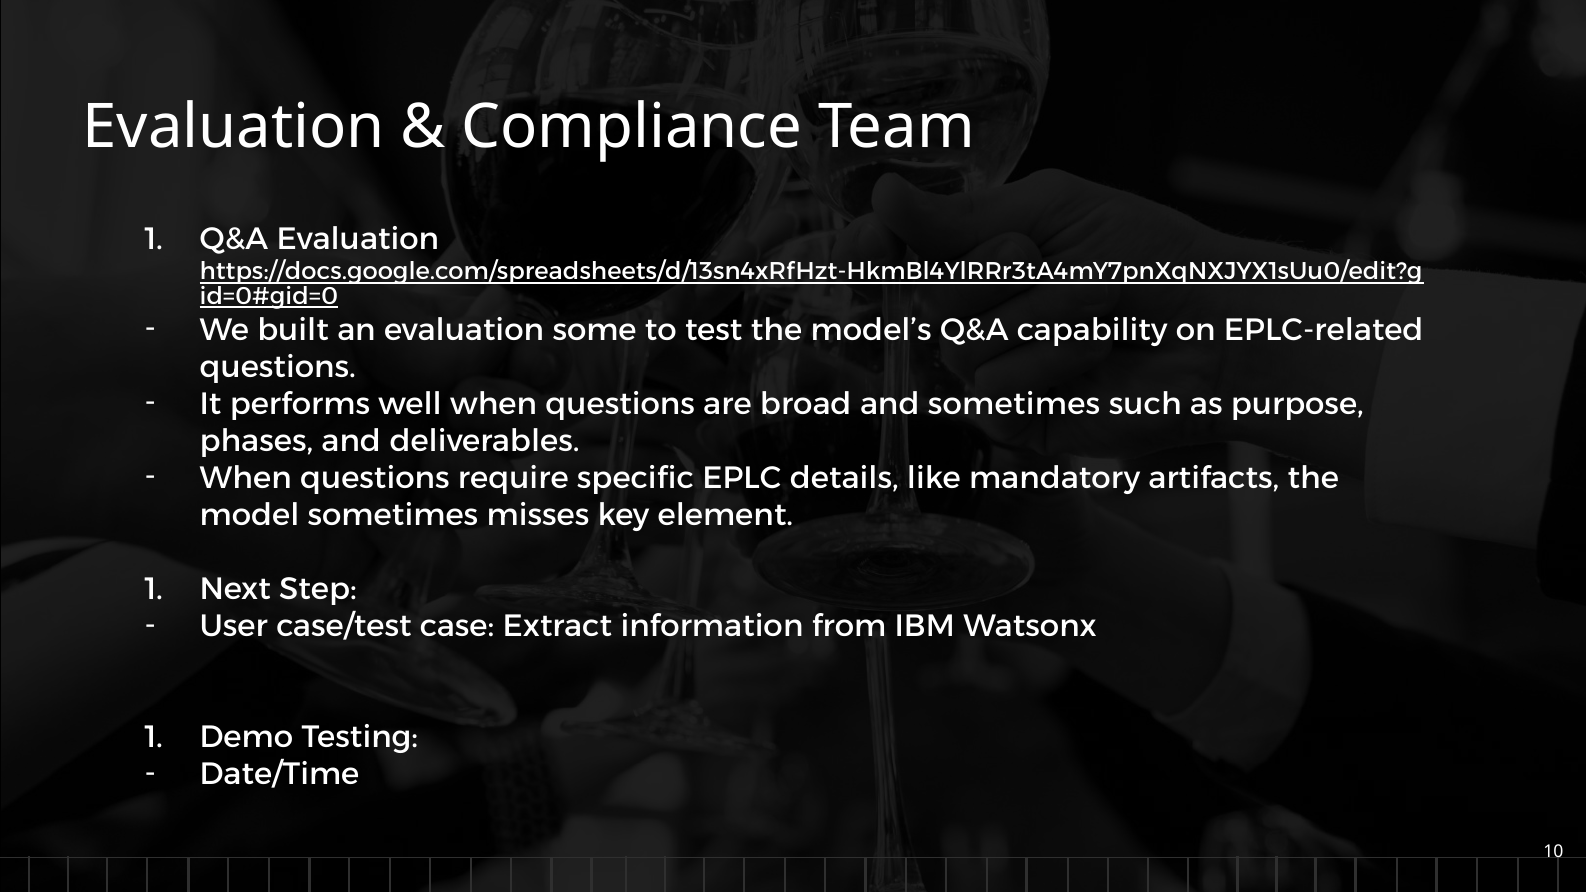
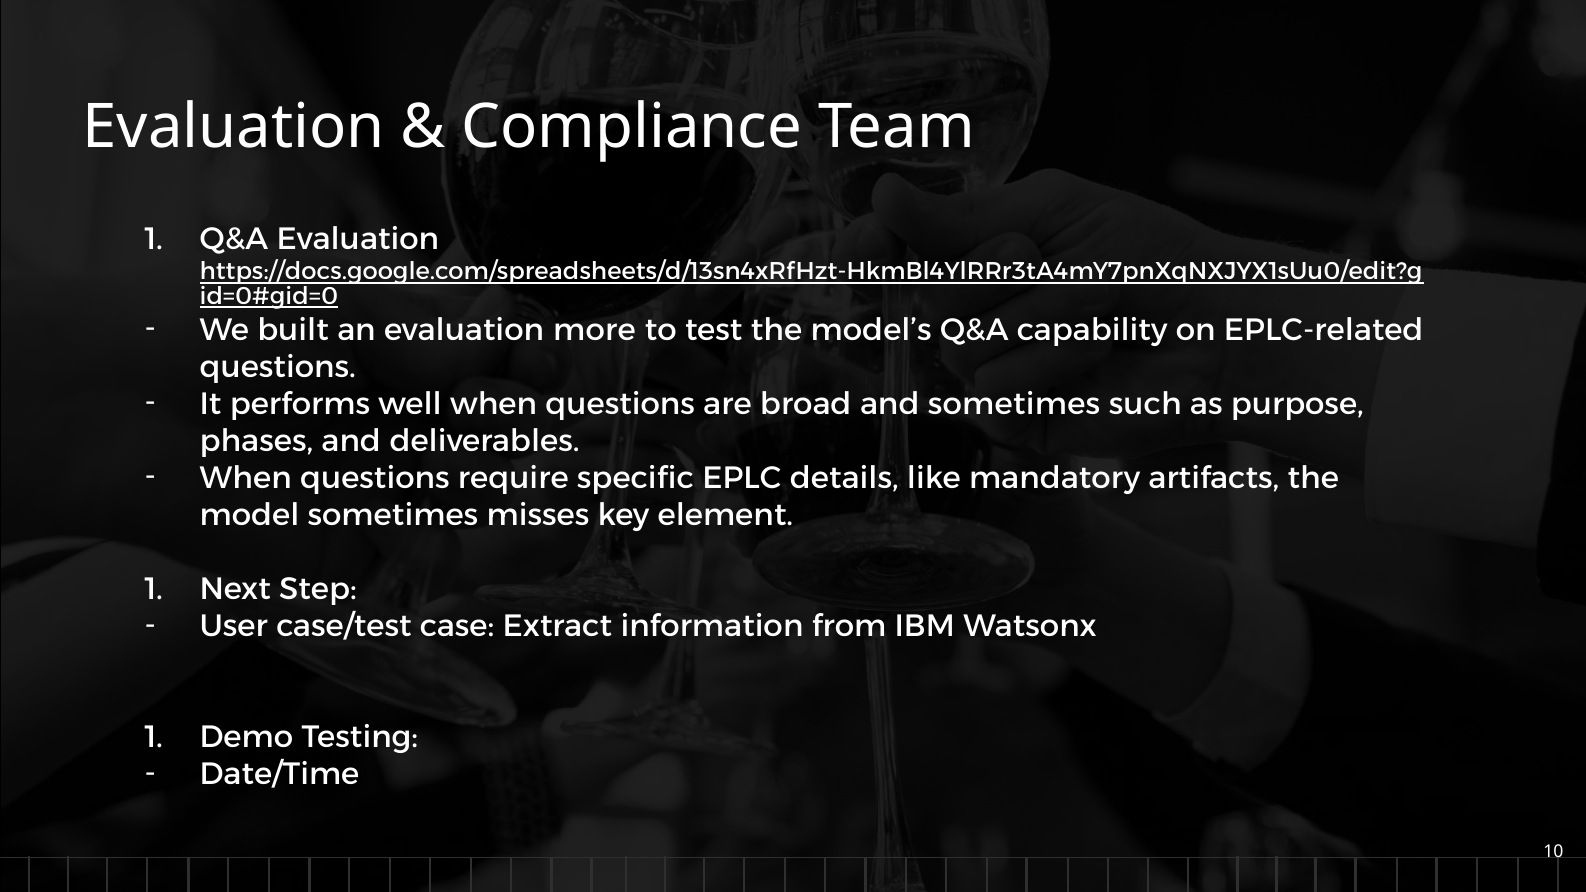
some: some -> more
